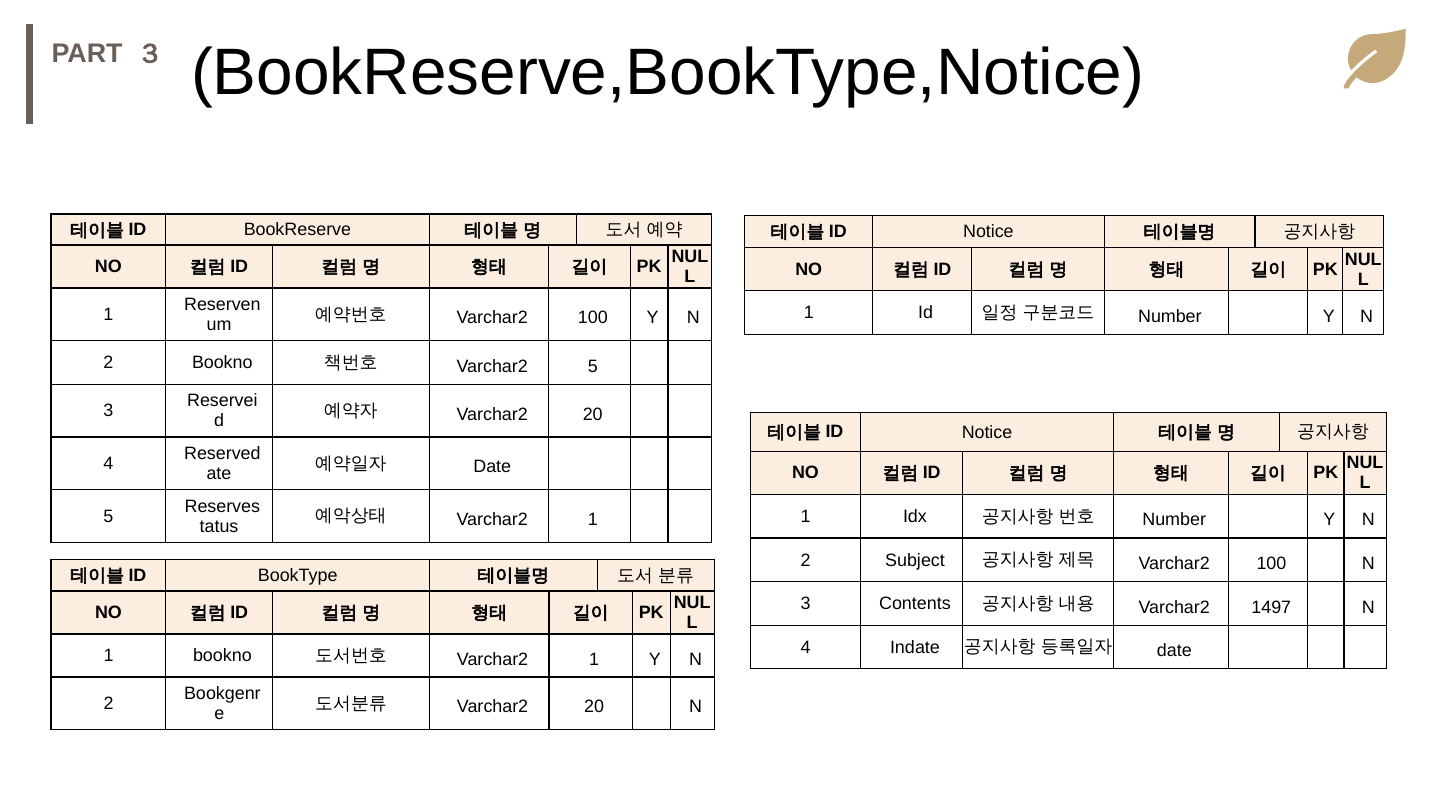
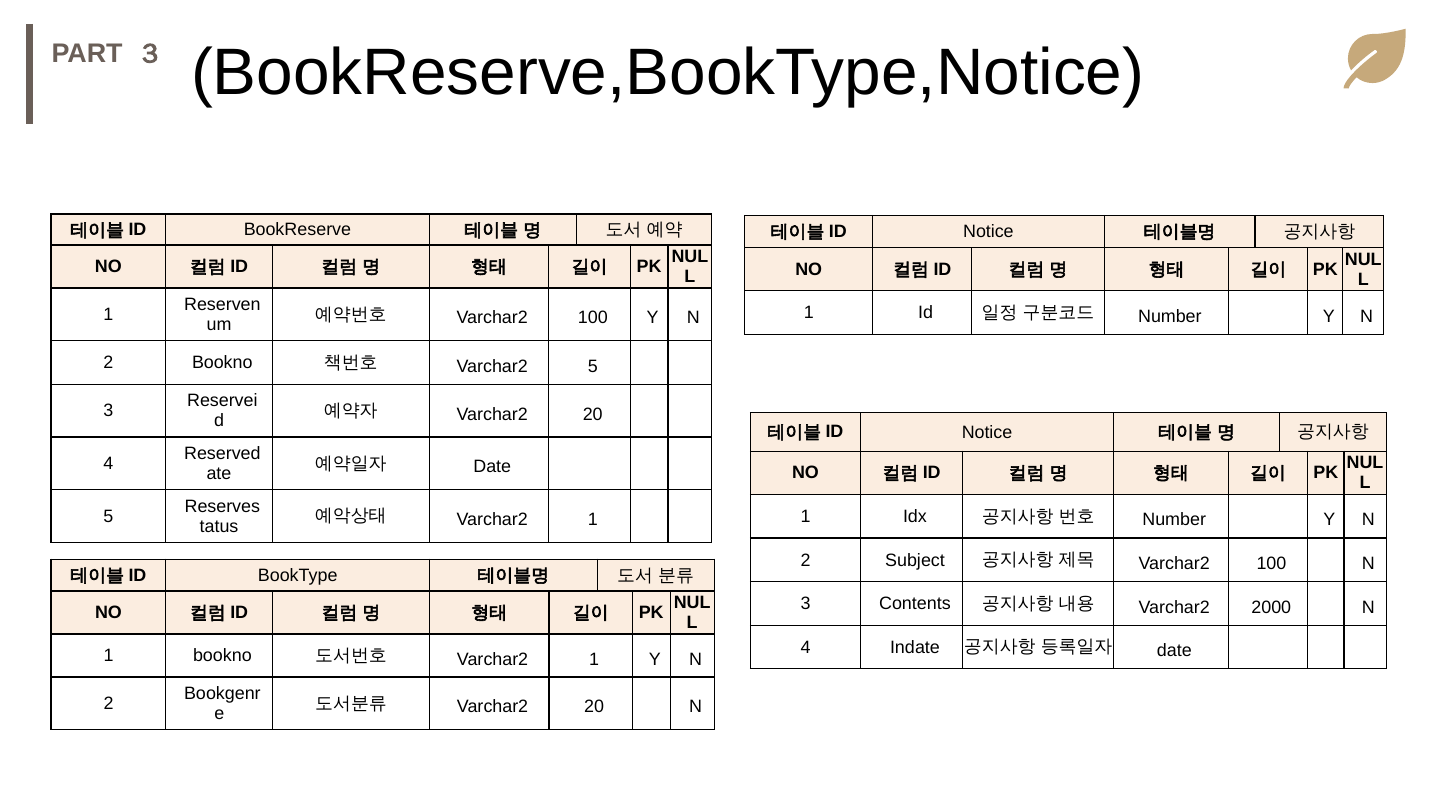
1497: 1497 -> 2000
